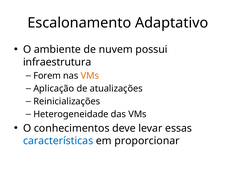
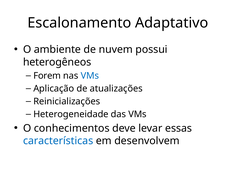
infraestrutura: infraestrutura -> heterogêneos
VMs at (90, 76) colour: orange -> blue
proporcionar: proporcionar -> desenvolvem
